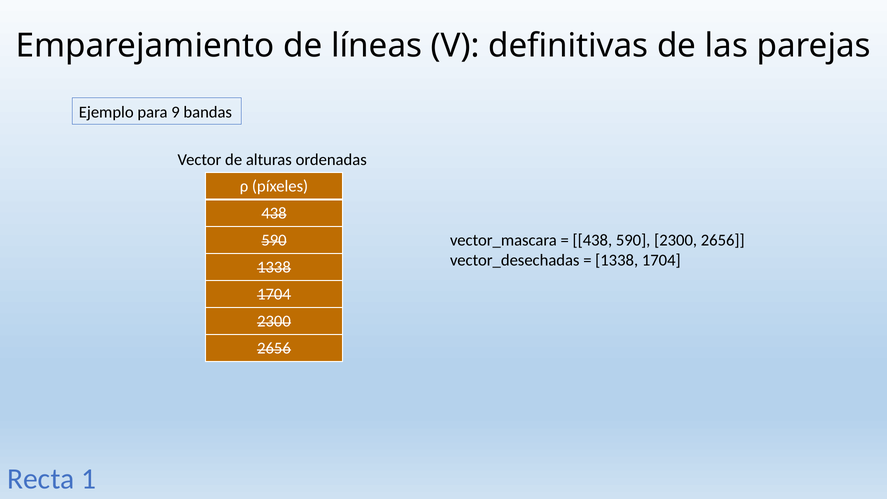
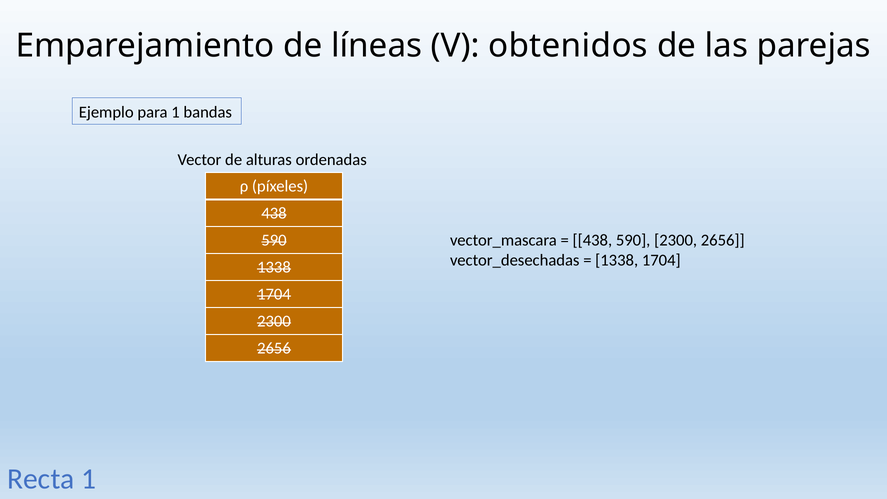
definitivas: definitivas -> obtenidos
para 9: 9 -> 1
